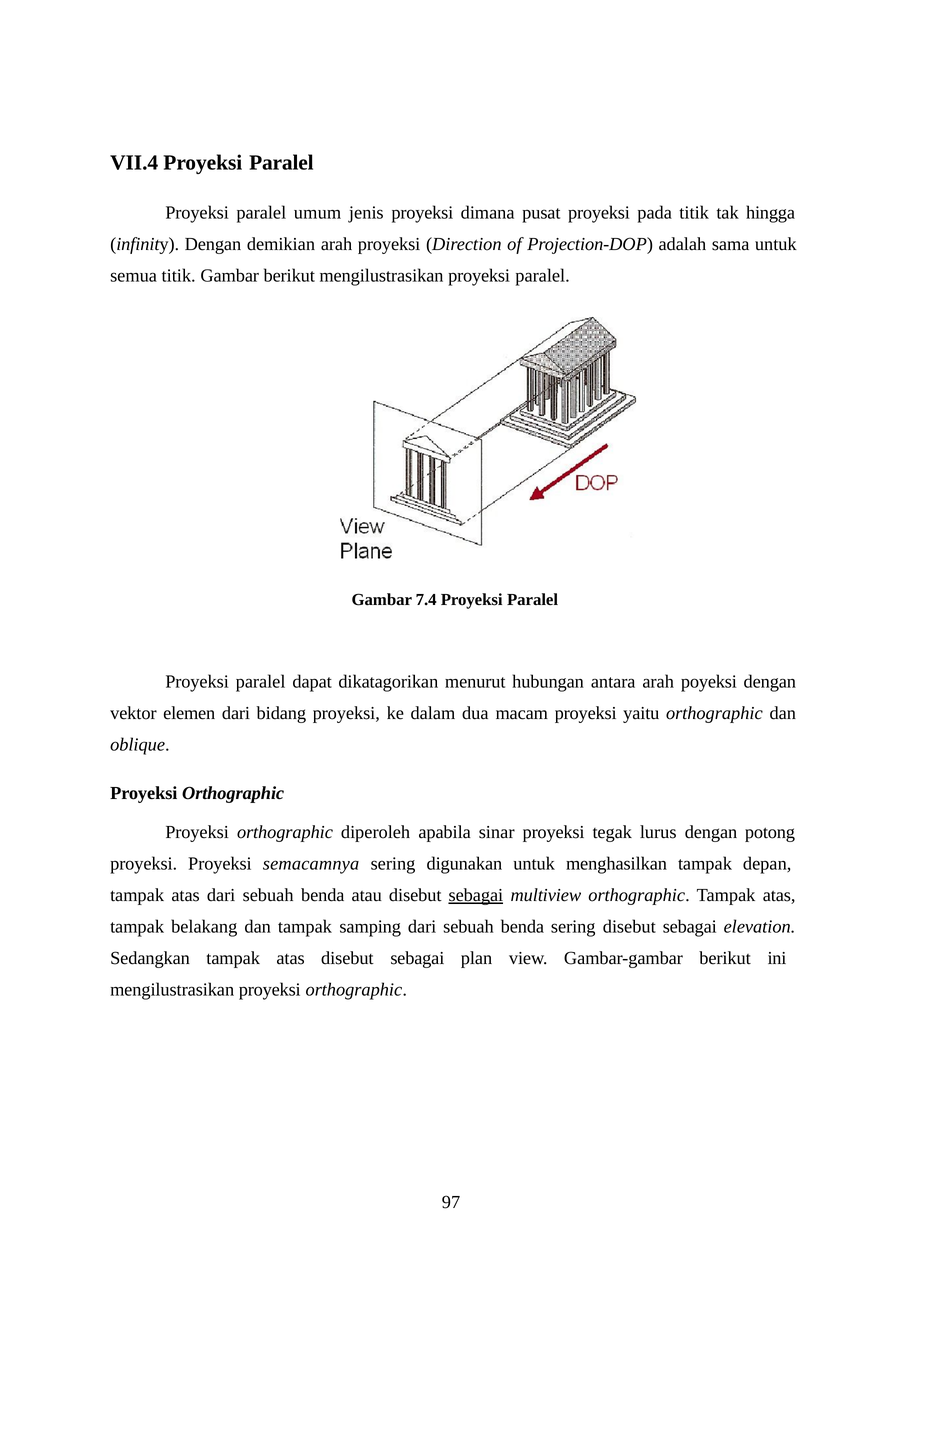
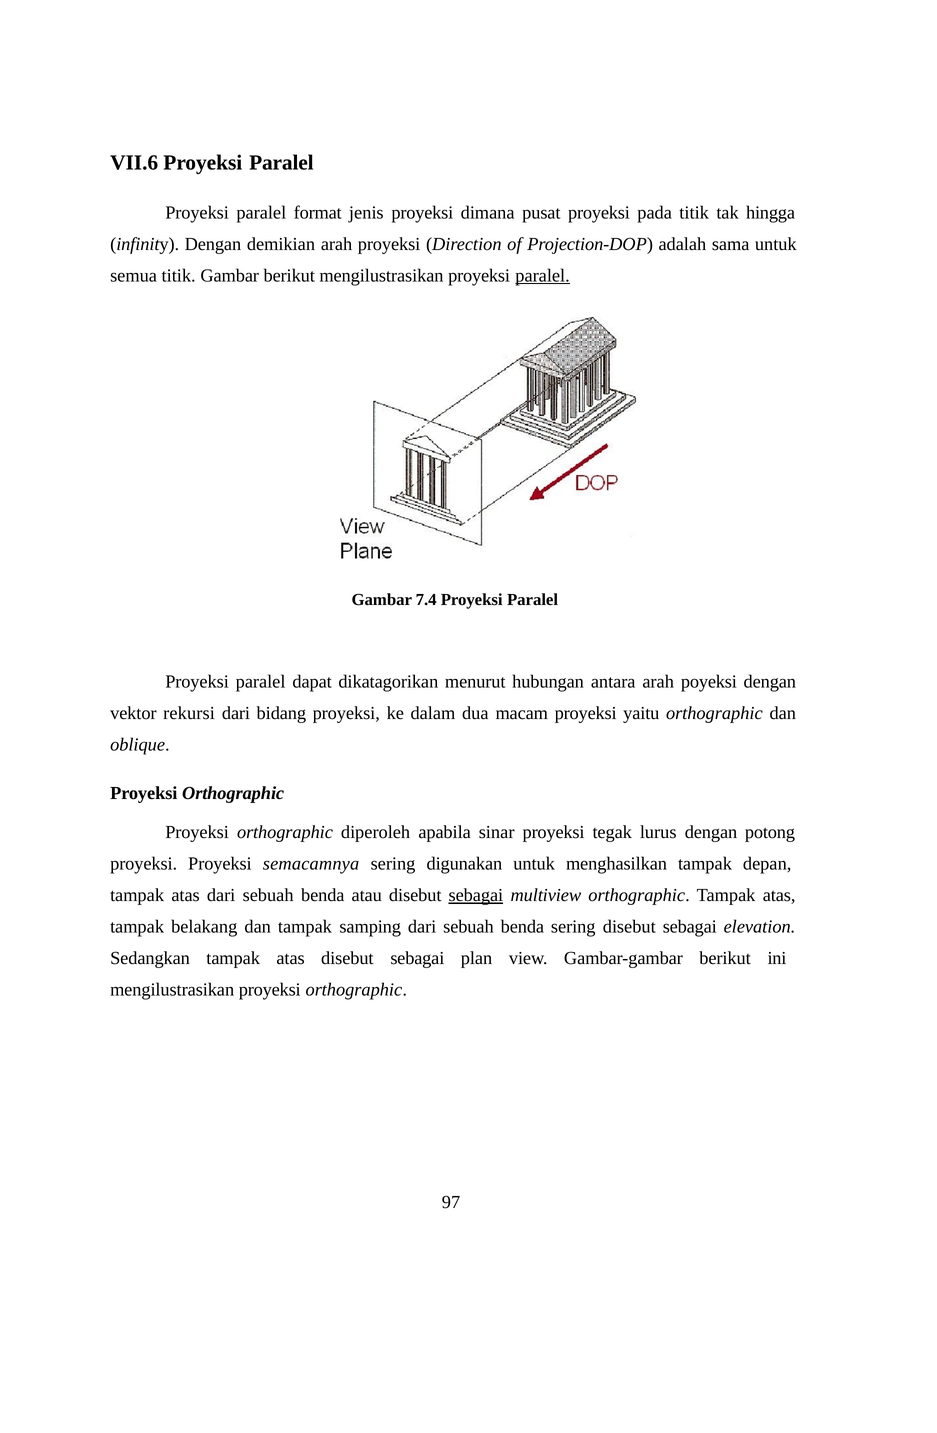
VII.4: VII.4 -> VII.6
umum: umum -> format
paralel at (543, 276) underline: none -> present
elemen: elemen -> rekursi
